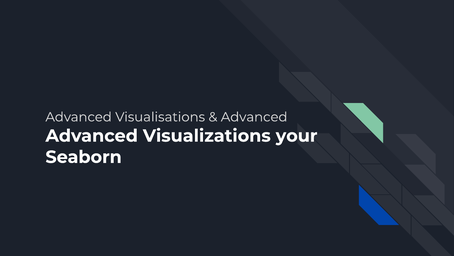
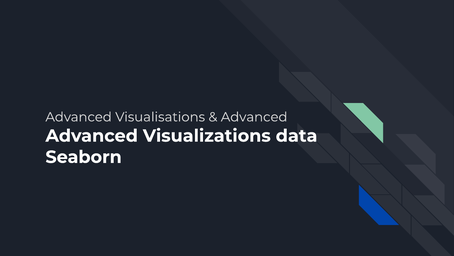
your: your -> data
